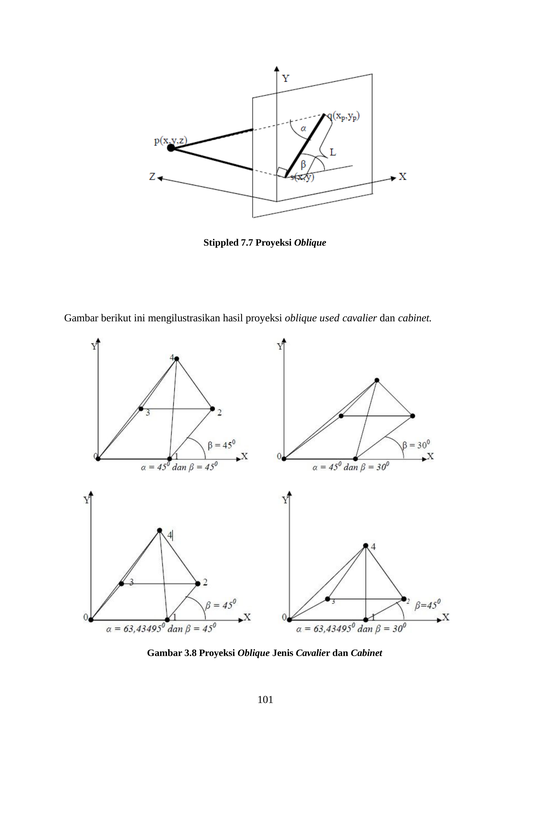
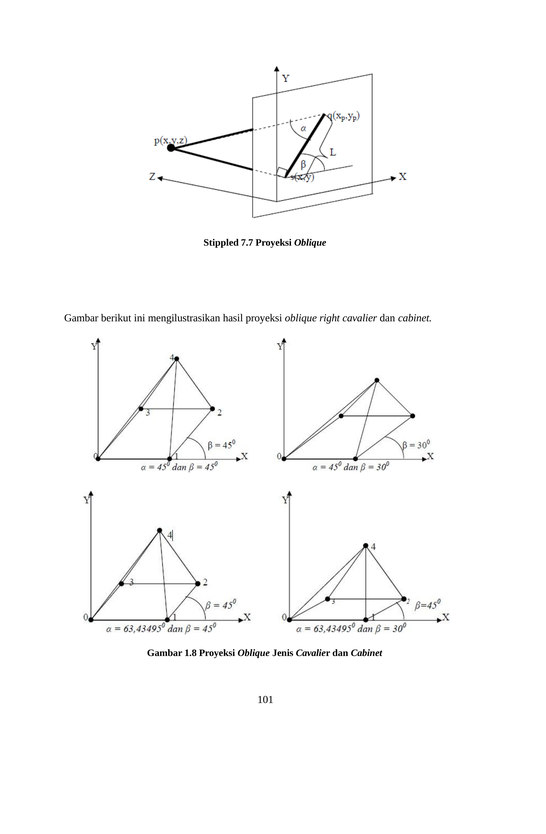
used: used -> right
3.8: 3.8 -> 1.8
